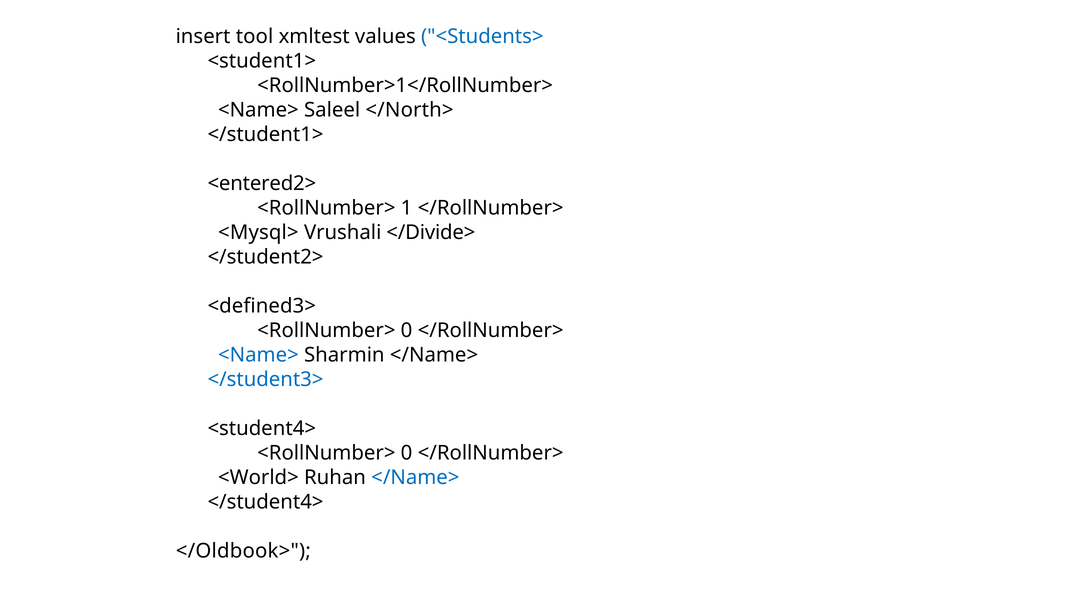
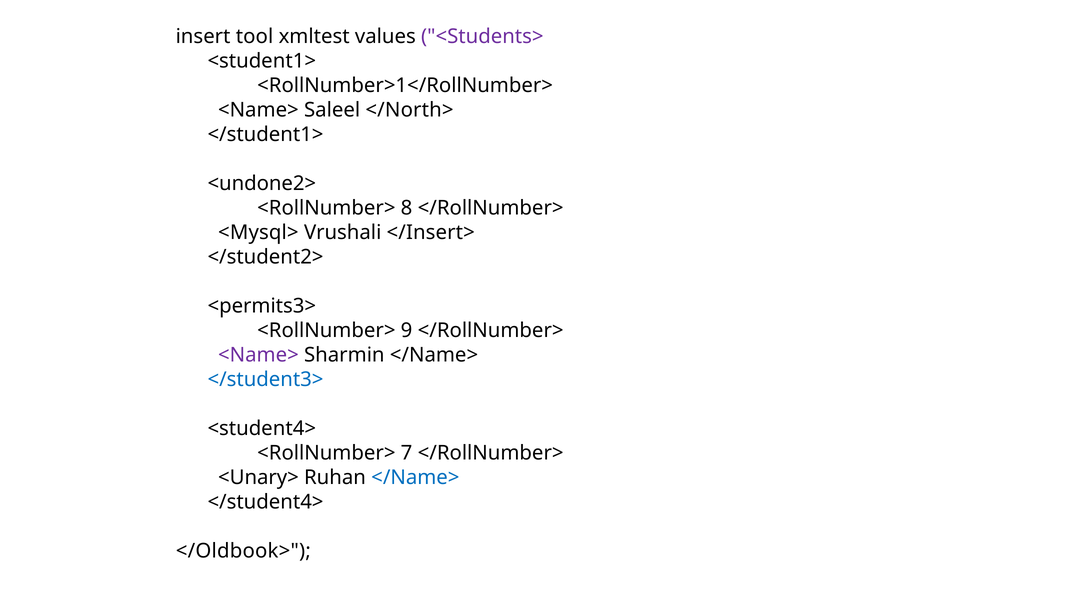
<Students> colour: blue -> purple
<entered2>: <entered2> -> <undone2>
1: 1 -> 8
</Divide>: </Divide> -> </Insert>
<defined3>: <defined3> -> <permits3>
0 at (407, 330): 0 -> 9
<Name> at (258, 355) colour: blue -> purple
0 at (407, 453): 0 -> 7
<World>: <World> -> <Unary>
